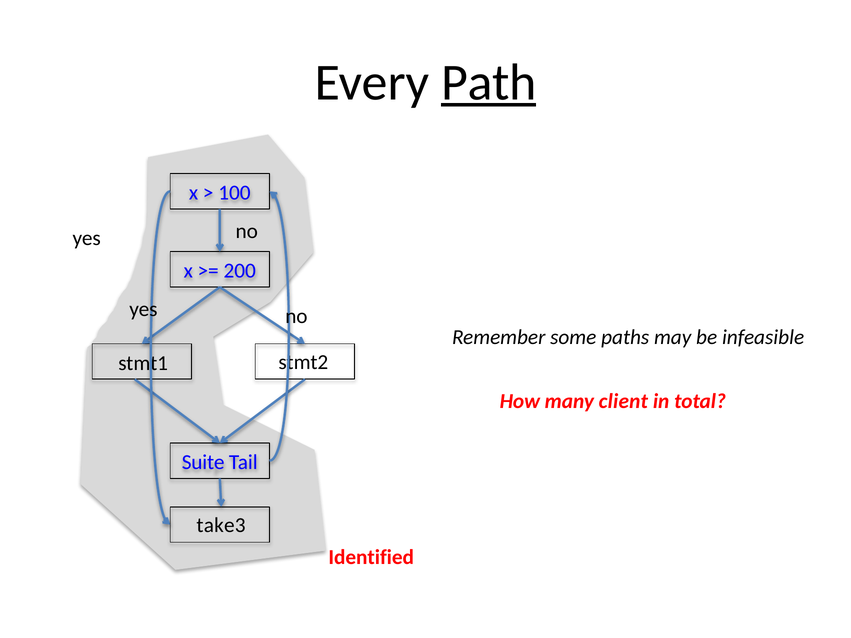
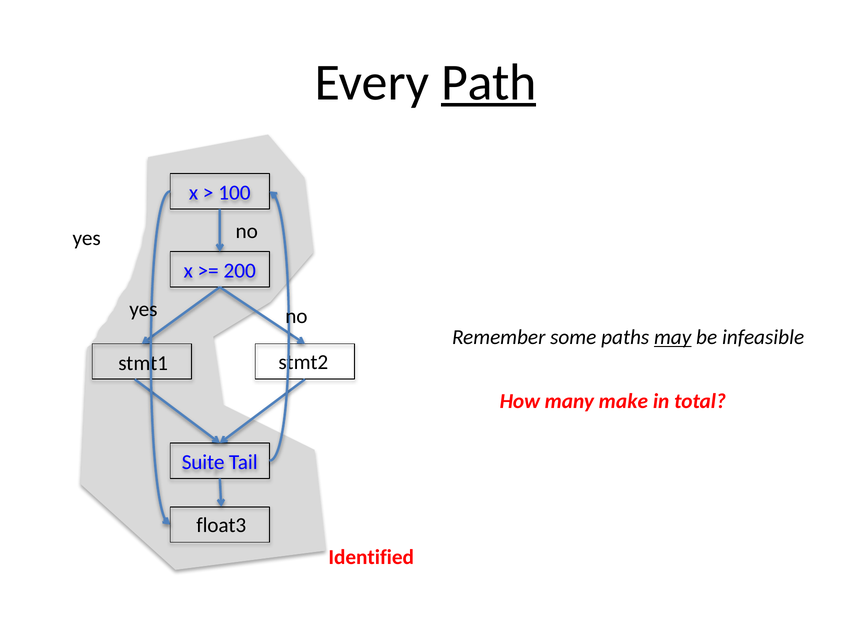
may underline: none -> present
client: client -> make
take3: take3 -> float3
